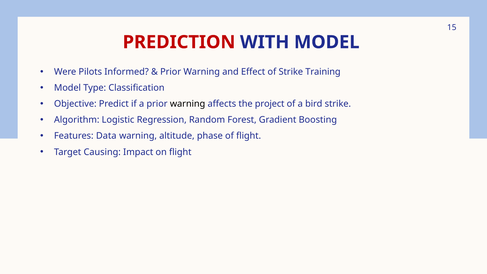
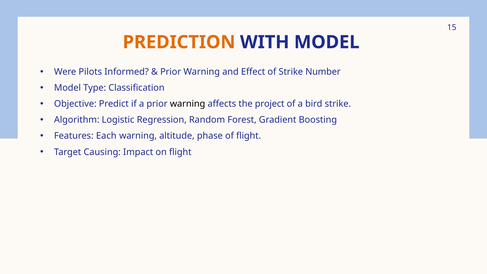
PREDICTION colour: red -> orange
Training: Training -> Number
Data: Data -> Each
